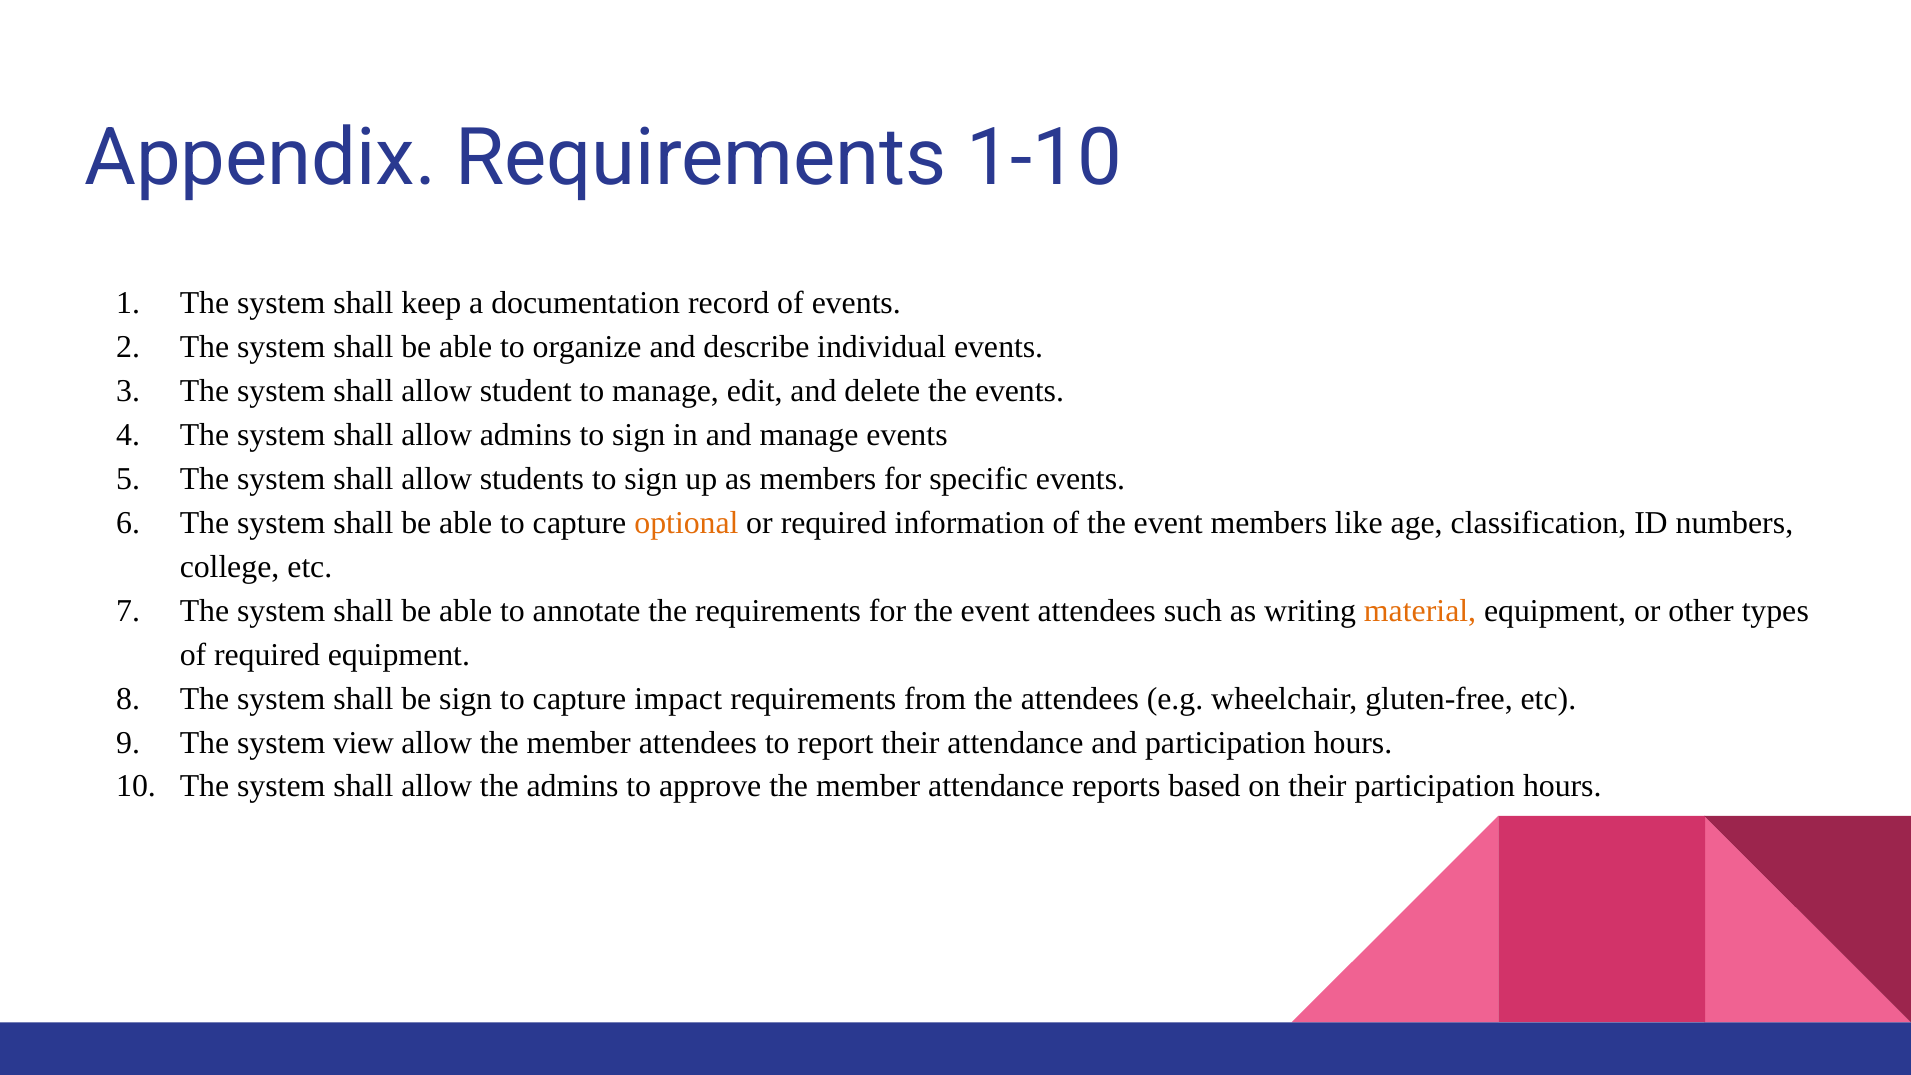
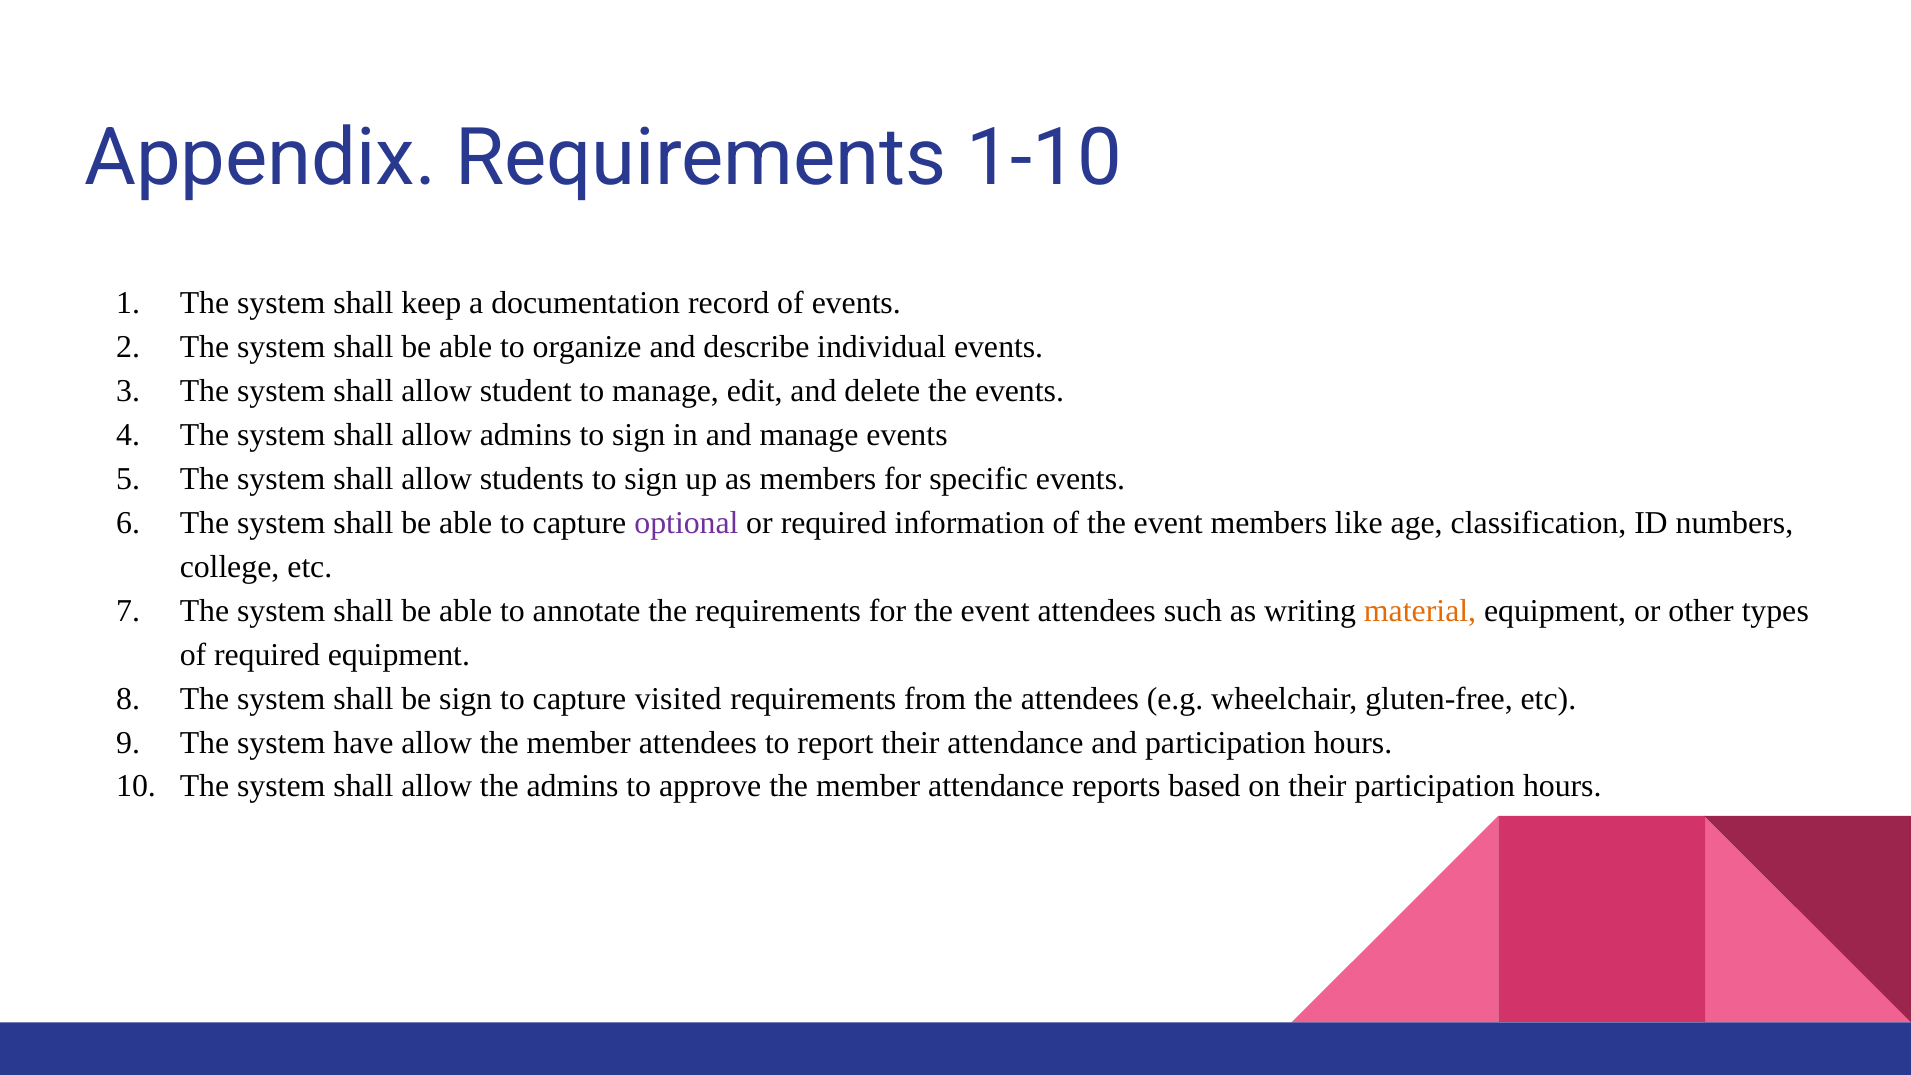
optional colour: orange -> purple
impact: impact -> visited
view: view -> have
